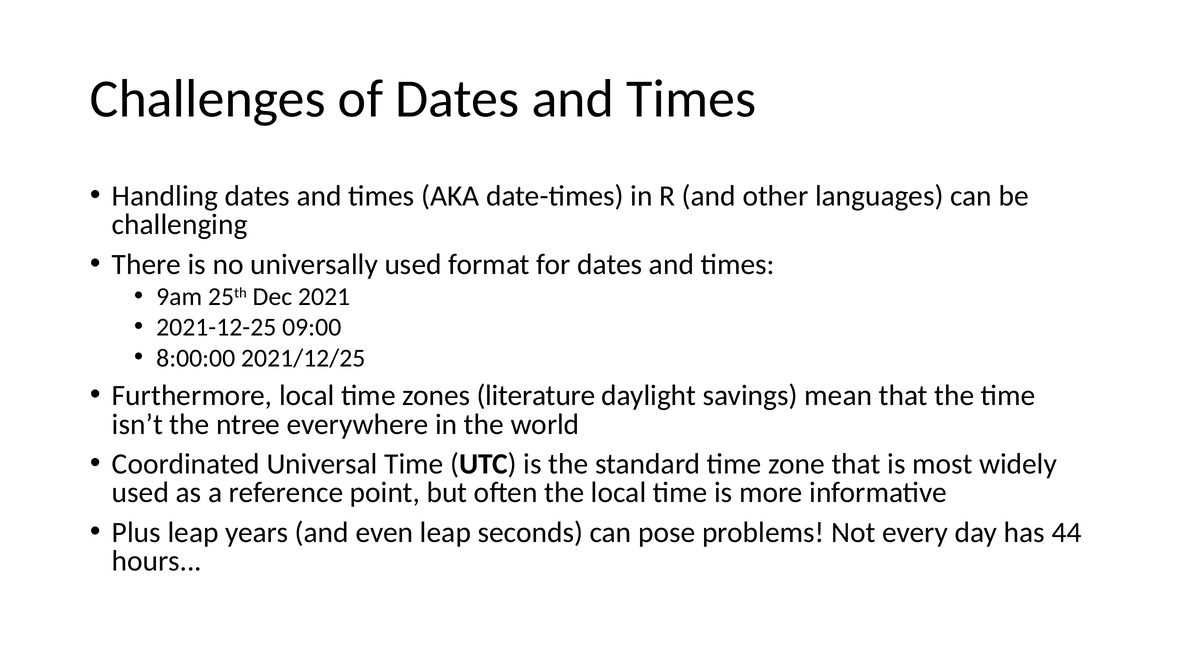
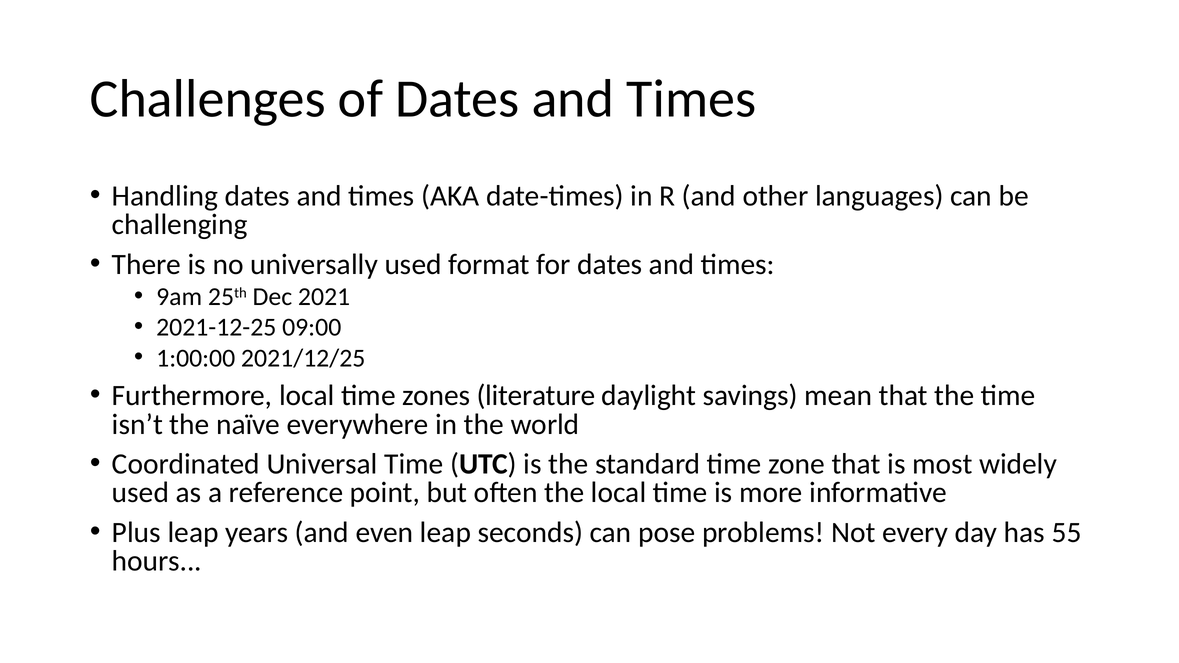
8:00:00: 8:00:00 -> 1:00:00
ntree: ntree -> naïve
44: 44 -> 55
